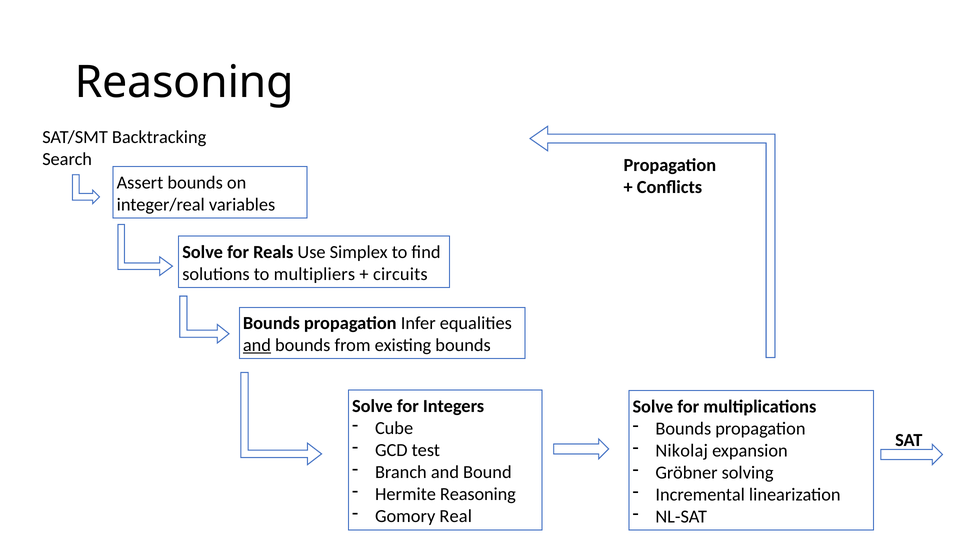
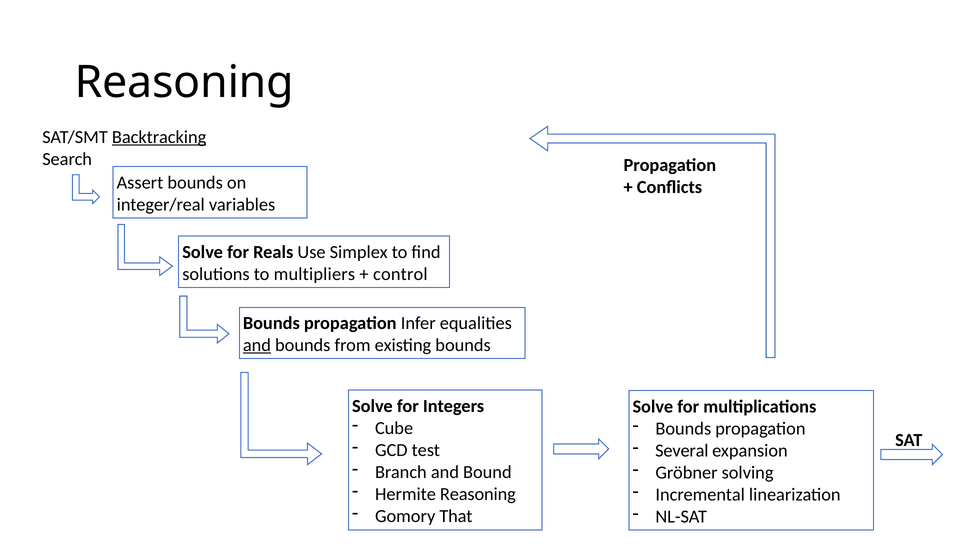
Backtracking underline: none -> present
circuits: circuits -> control
Nikolaj: Nikolaj -> Several
Real: Real -> That
